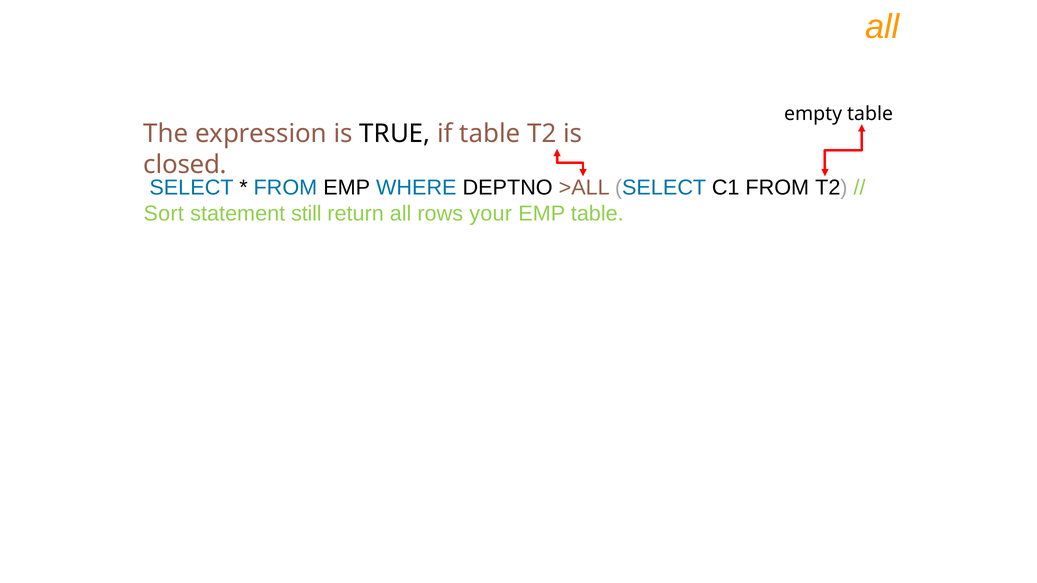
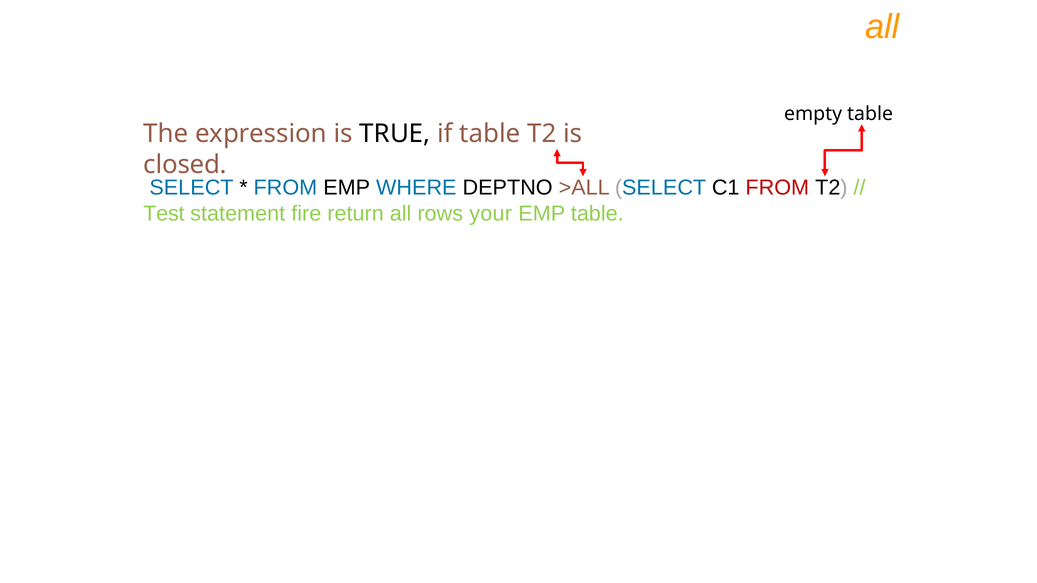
FROM at (777, 188) colour: black -> red
Sort: Sort -> Test
still: still -> fire
